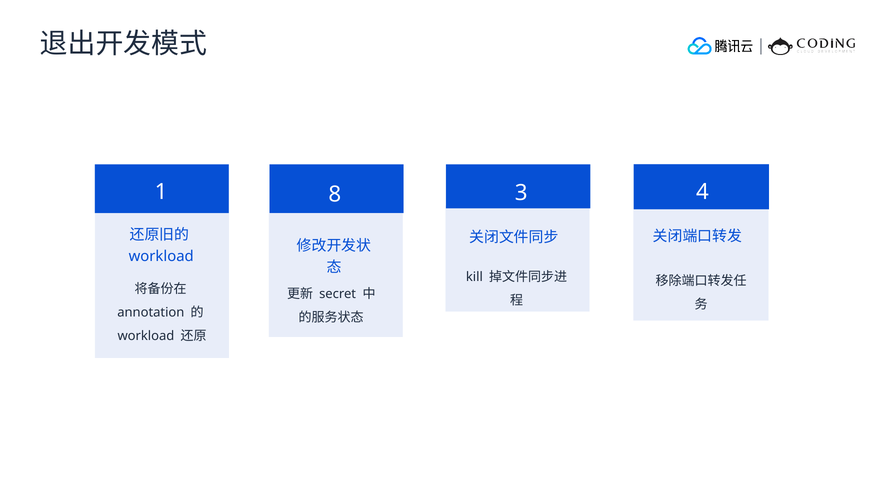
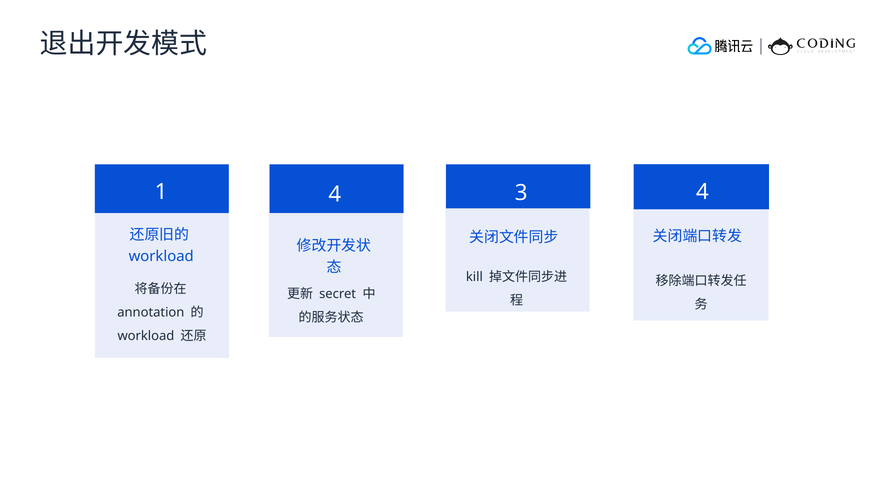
1 8: 8 -> 4
